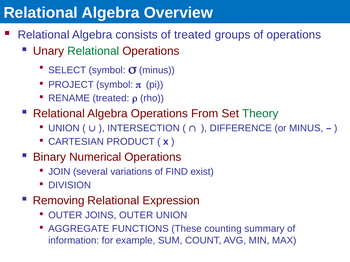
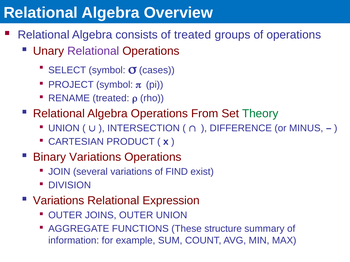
Relational at (93, 51) colour: green -> purple
minus at (157, 70): minus -> cases
Binary Numerical: Numerical -> Variations
Removing at (59, 201): Removing -> Variations
counting: counting -> structure
